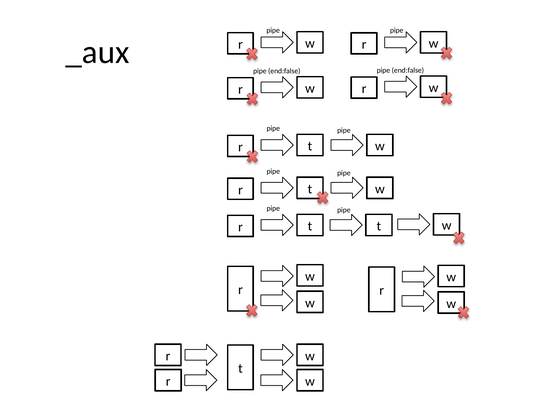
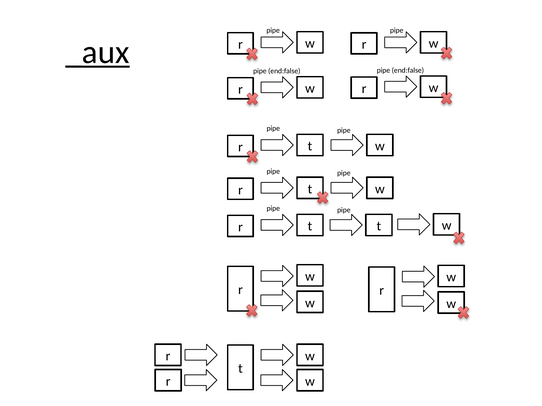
_aux underline: none -> present
